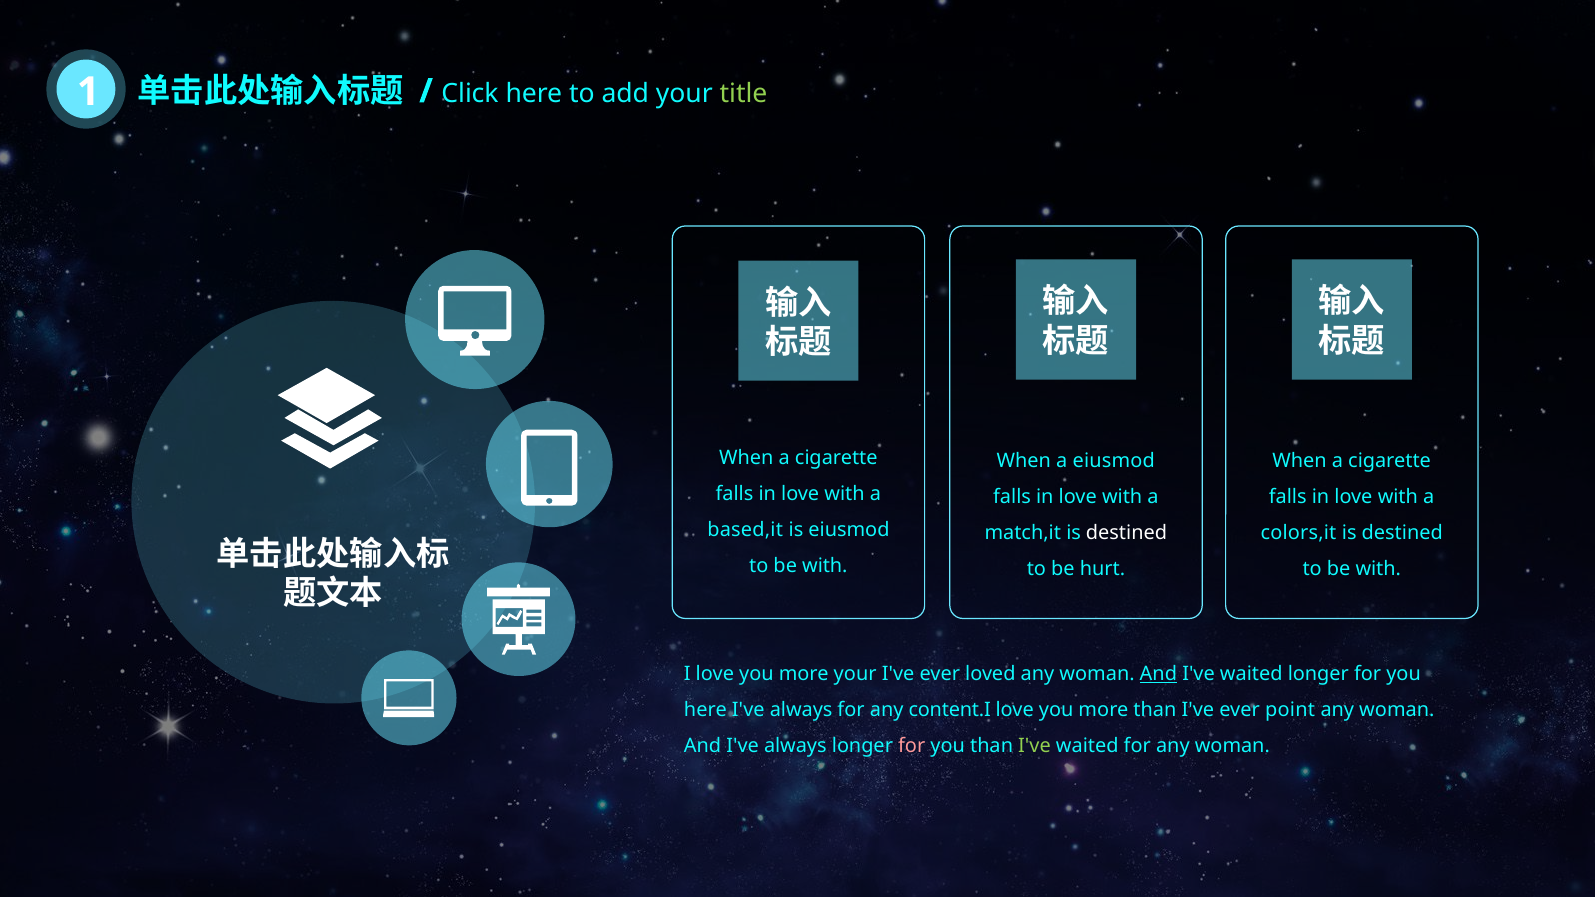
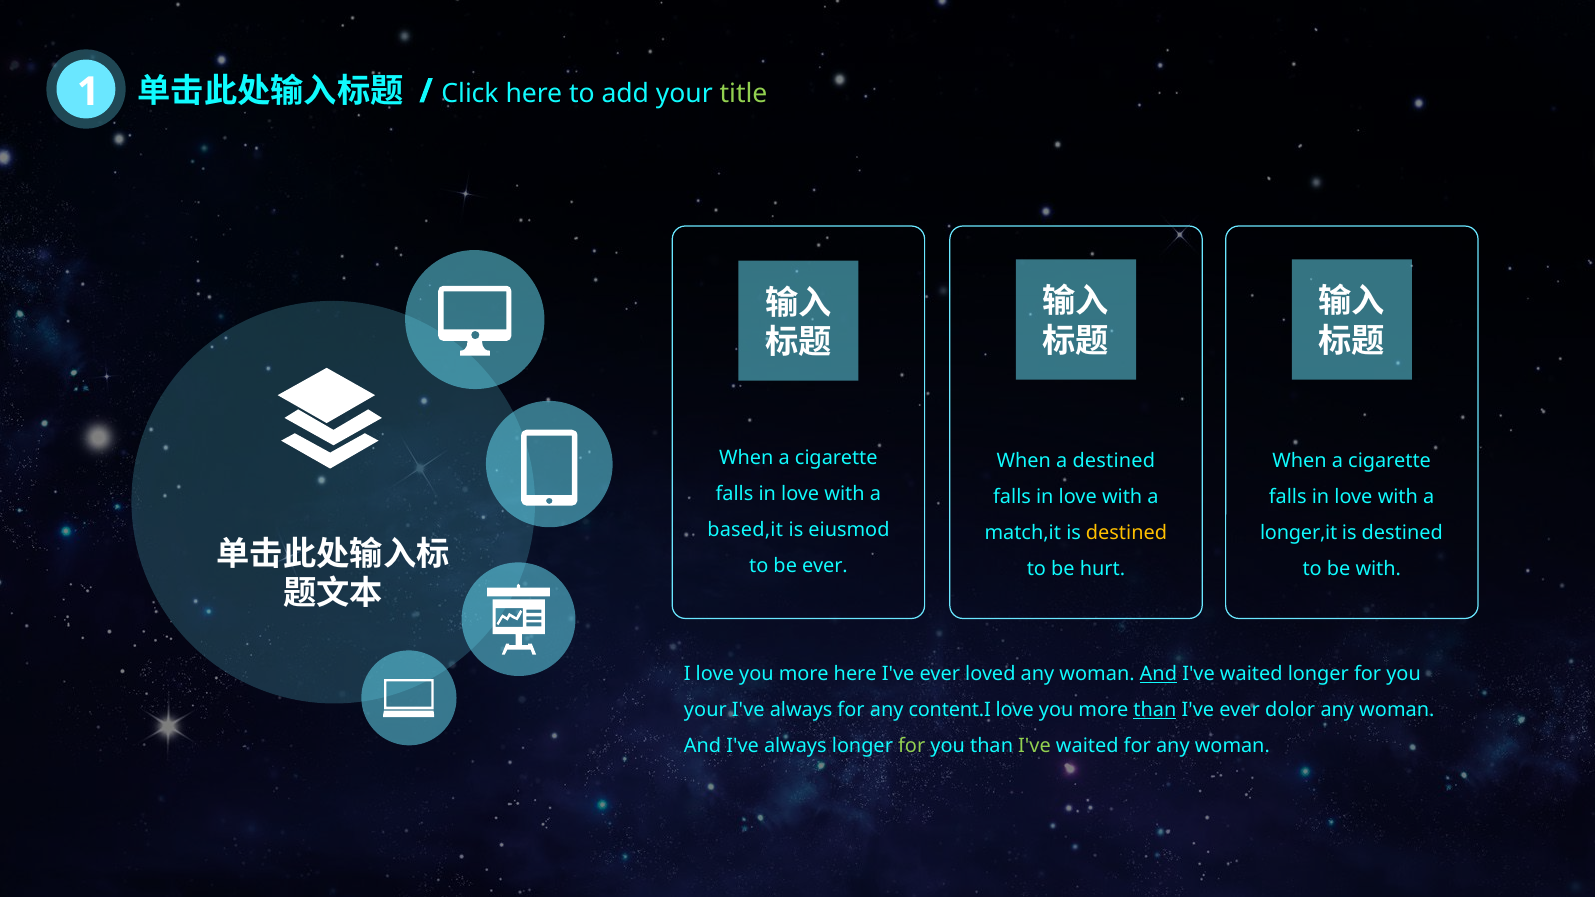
a eiusmod: eiusmod -> destined
destined at (1127, 533) colour: white -> yellow
colors,it: colors,it -> longer,it
with at (825, 566): with -> ever
more your: your -> here
here at (705, 710): here -> your
than at (1155, 710) underline: none -> present
point: point -> dolor
for at (912, 746) colour: pink -> light green
